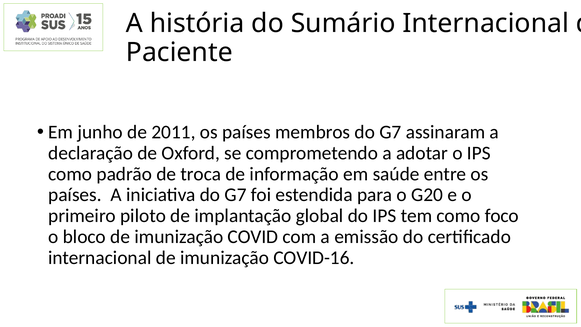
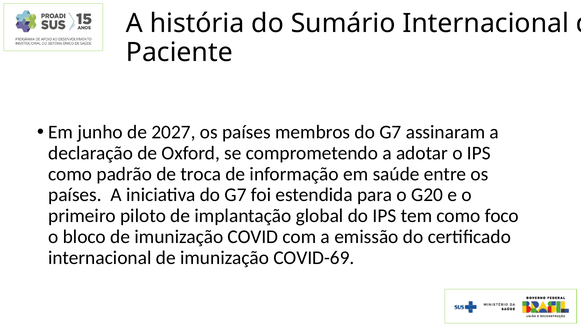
2011: 2011 -> 2027
COVID-16: COVID-16 -> COVID-69
